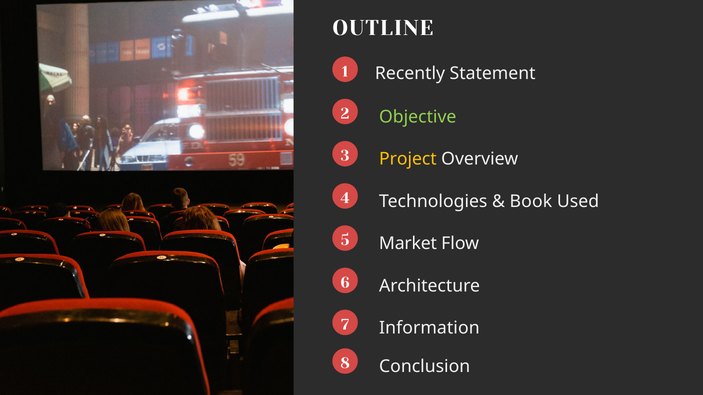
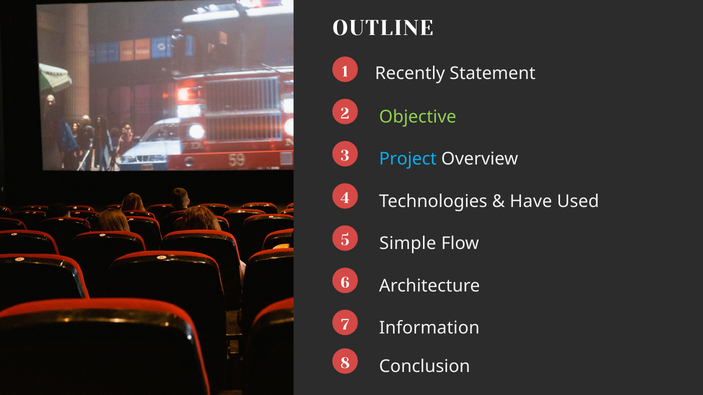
Project colour: yellow -> light blue
Book: Book -> Have
Market: Market -> Simple
